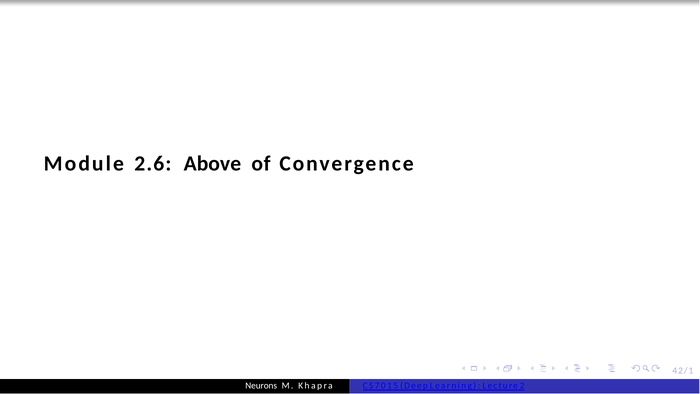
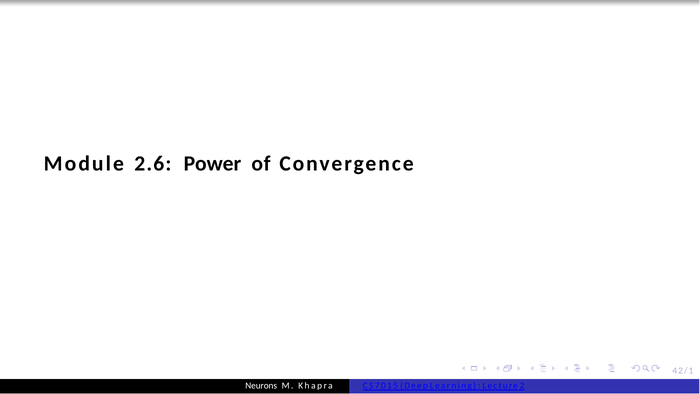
Above: Above -> Power
